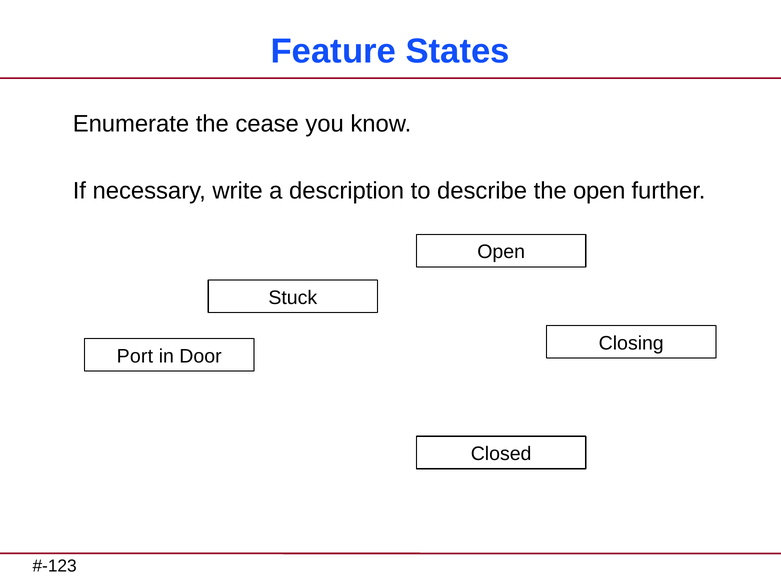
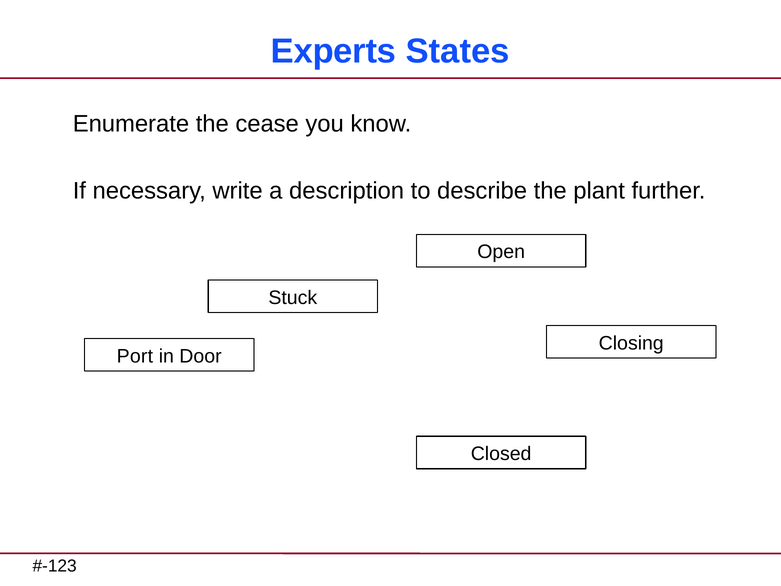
Feature: Feature -> Experts
the open: open -> plant
